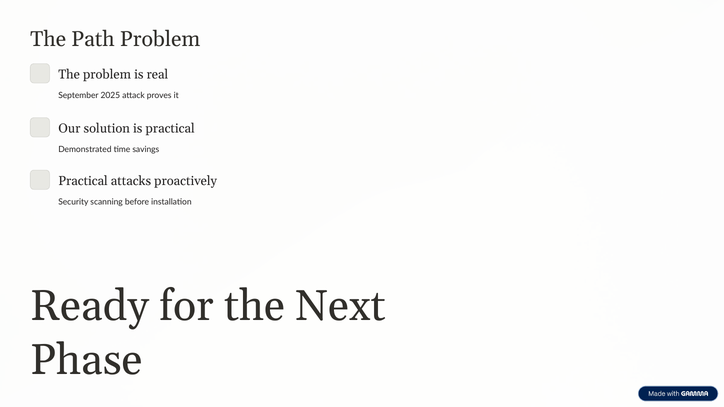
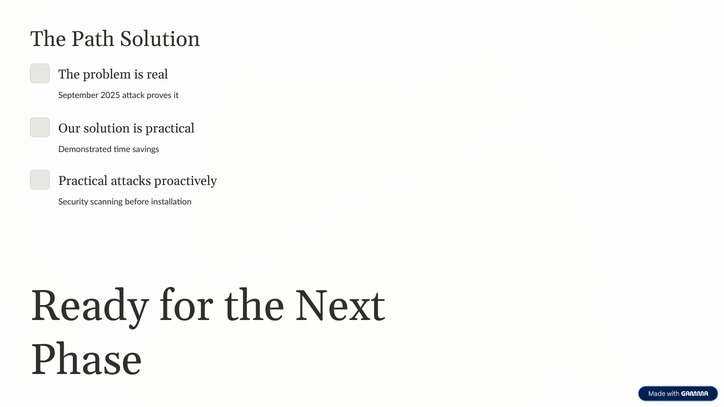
Path Problem: Problem -> Solution
